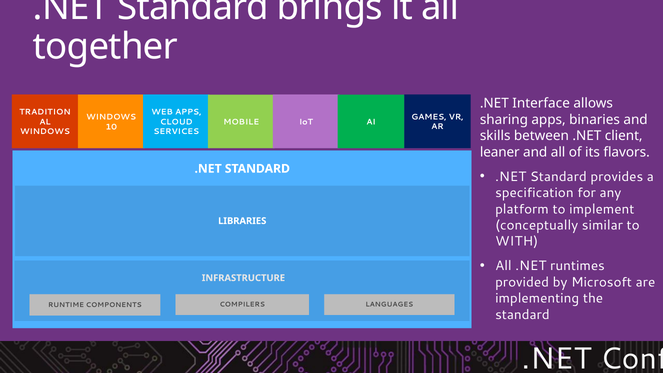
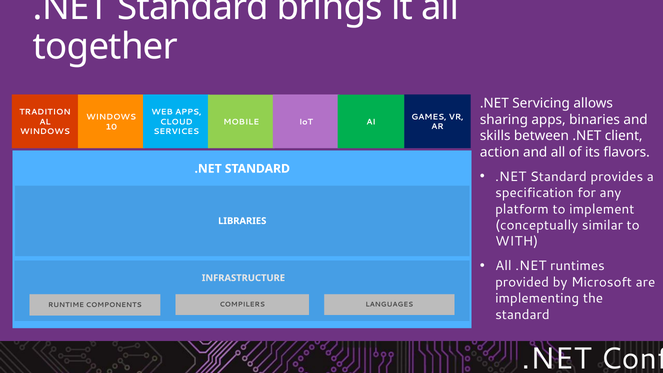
Interface: Interface -> Servicing
leaner: leaner -> action
